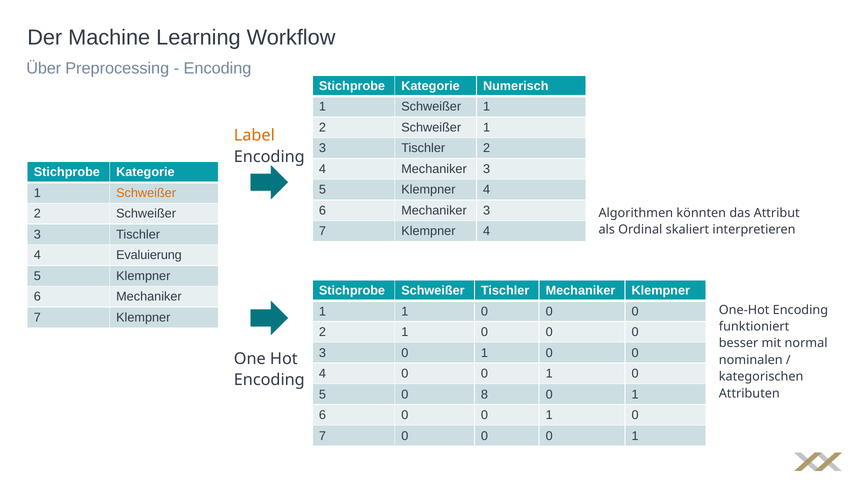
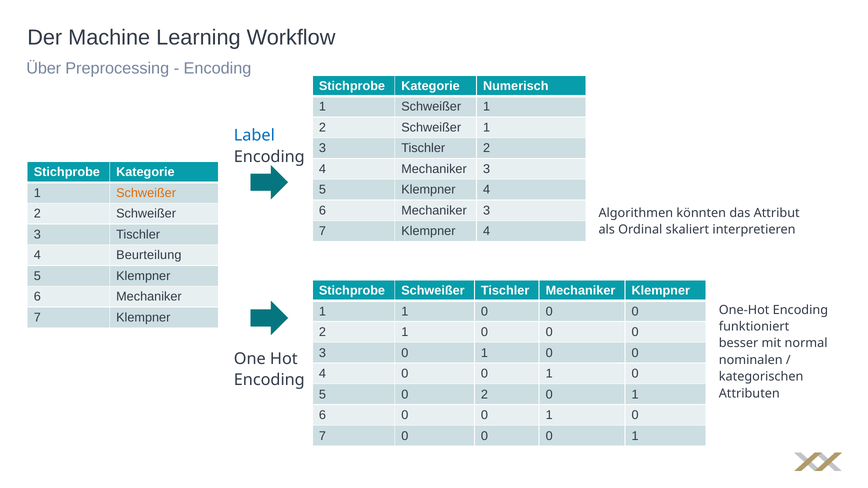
Label colour: orange -> blue
Evaluierung: Evaluierung -> Beurteilung
5 0 8: 8 -> 2
